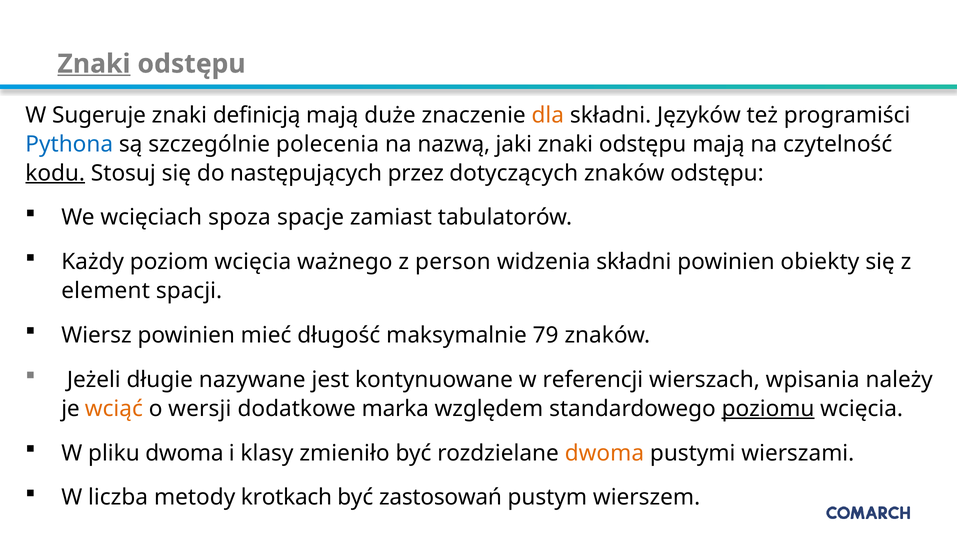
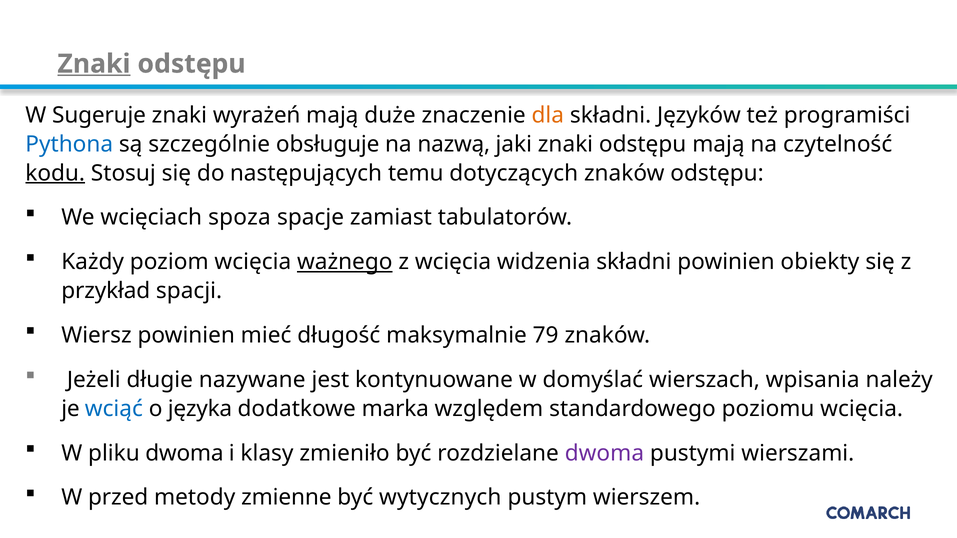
definicją: definicją -> wyrażeń
polecenia: polecenia -> obsługuje
przez: przez -> temu
ważnego underline: none -> present
z person: person -> wcięcia
element: element -> przykład
referencji: referencji -> domyślać
wciąć colour: orange -> blue
wersji: wersji -> języka
poziomu underline: present -> none
dwoma at (604, 453) colour: orange -> purple
liczba: liczba -> przed
krotkach: krotkach -> zmienne
zastosowań: zastosowań -> wytycznych
